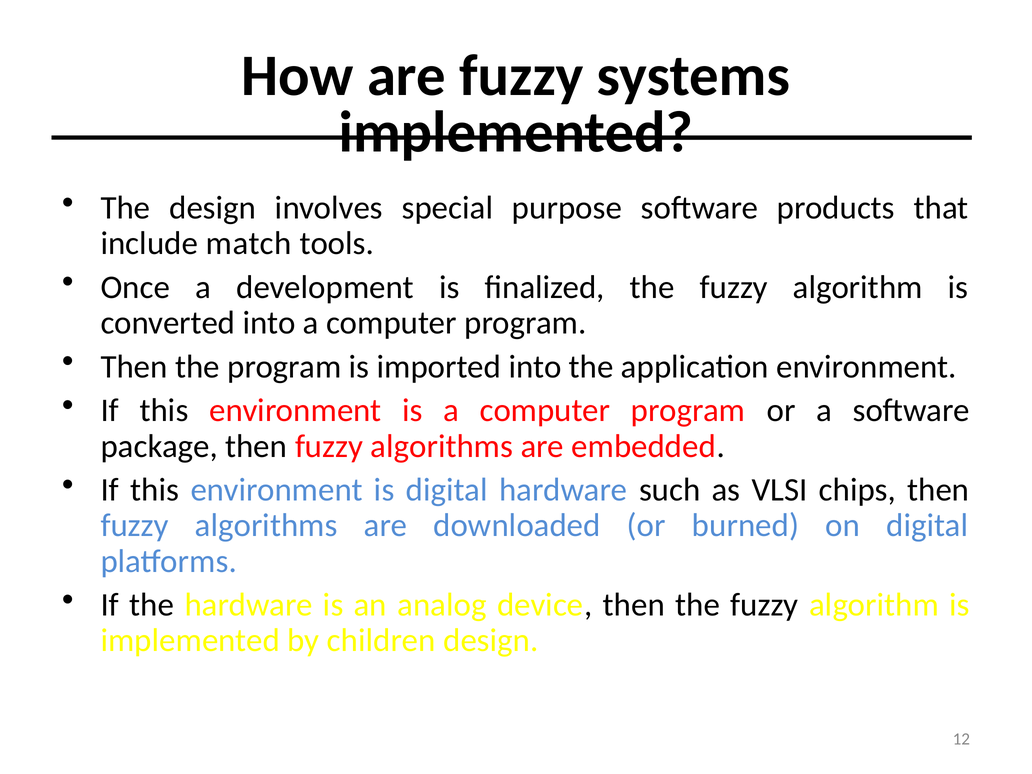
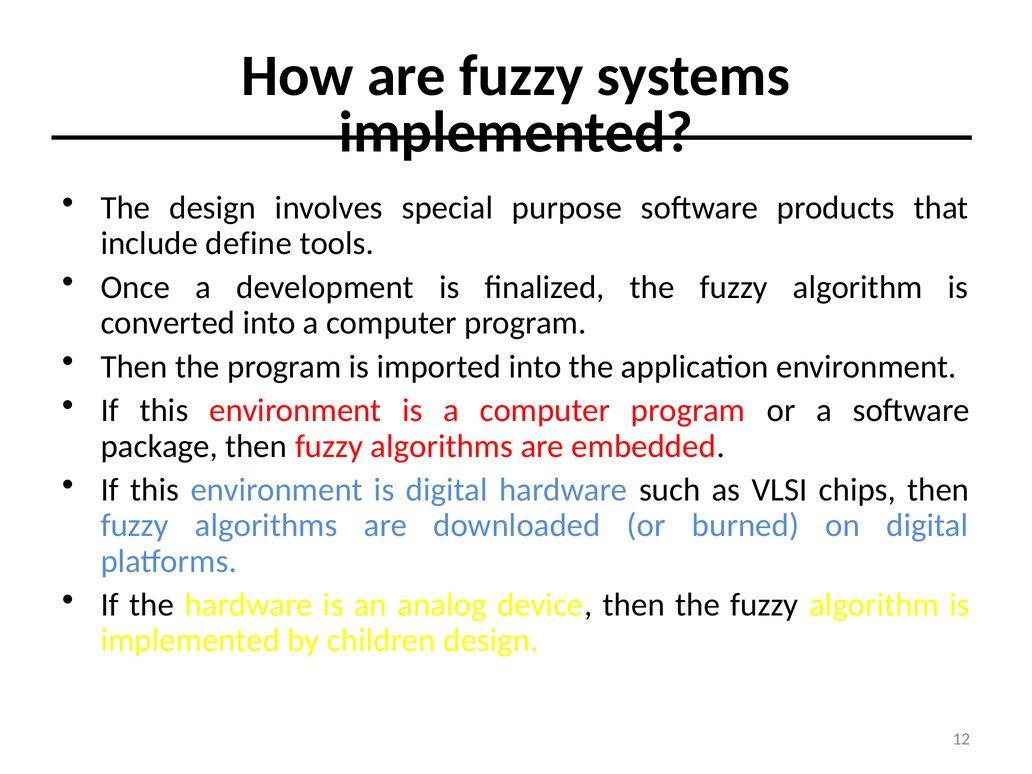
match: match -> define
